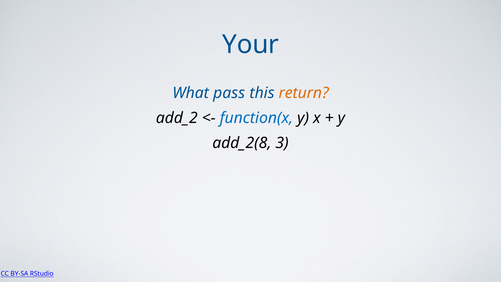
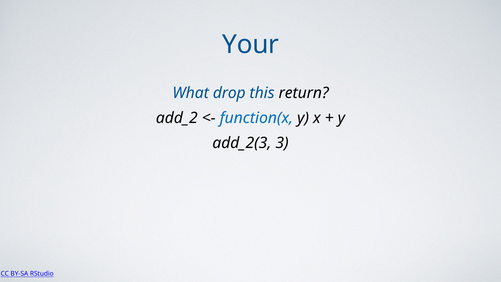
pass: pass -> drop
return colour: orange -> black
add_2(8: add_2(8 -> add_2(3
